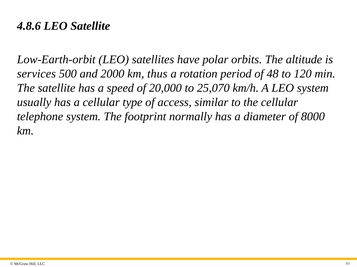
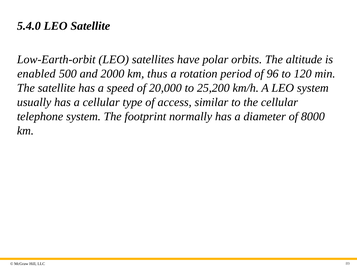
4.8.6: 4.8.6 -> 5.4.0
services: services -> enabled
48: 48 -> 96
25,070: 25,070 -> 25,200
